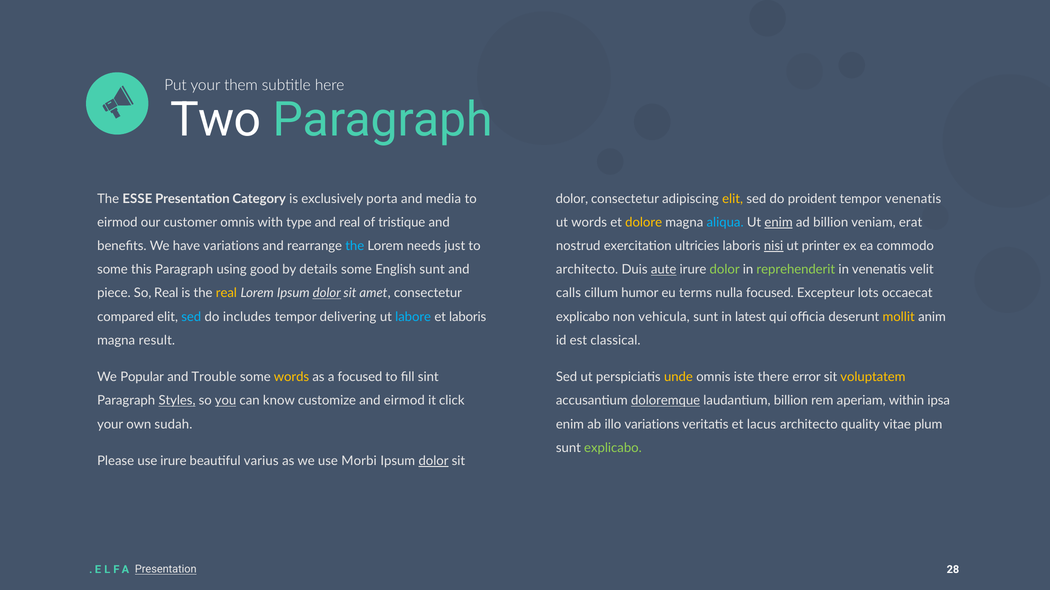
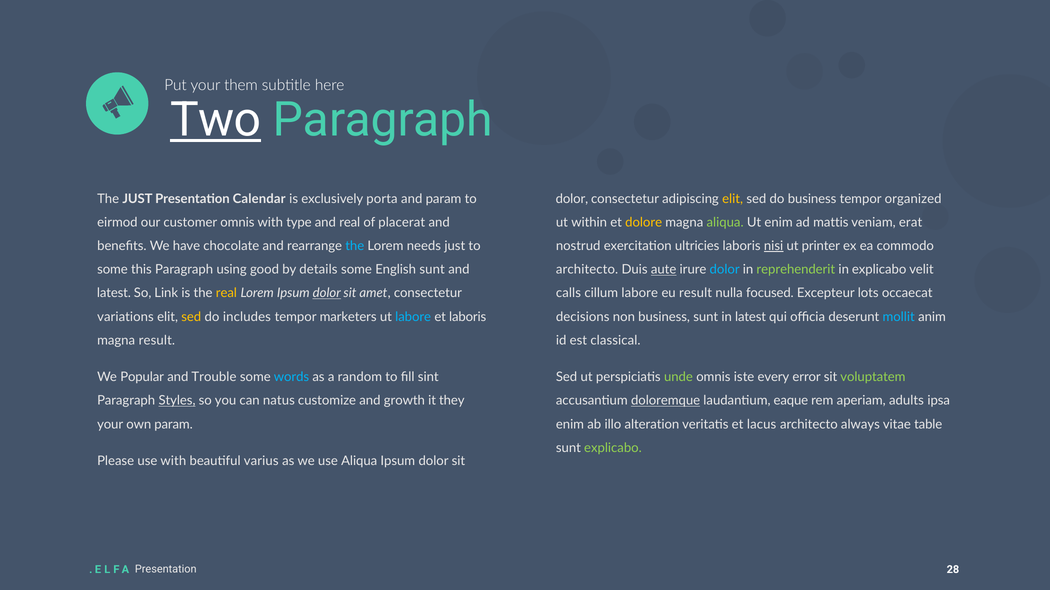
Two underline: none -> present
The ESSE: ESSE -> JUST
Category: Category -> Calendar
and media: media -> param
do proident: proident -> business
tempor venenatis: venenatis -> organized
tristique: tristique -> placerat
ut words: words -> within
aliqua at (725, 223) colour: light blue -> light green
enim at (779, 223) underline: present -> none
ad billion: billion -> mattis
have variations: variations -> chocolate
dolor at (725, 270) colour: light green -> light blue
in venenatis: venenatis -> explicabo
piece at (114, 293): piece -> latest
So Real: Real -> Link
cillum humor: humor -> labore
eu terms: terms -> result
compared: compared -> variations
sed at (191, 317) colour: light blue -> yellow
delivering: delivering -> marketers
explicabo at (583, 317): explicabo -> decisions
non vehicula: vehicula -> business
mollit colour: yellow -> light blue
words at (291, 377) colour: yellow -> light blue
a focused: focused -> random
unde colour: yellow -> light green
there: there -> every
voluptatem colour: yellow -> light green
you underline: present -> none
know: know -> natus
and eirmod: eirmod -> growth
click: click -> they
laudantium billion: billion -> eaque
within: within -> adults
own sudah: sudah -> param
illo variations: variations -> alteration
quality: quality -> always
plum: plum -> table
use irure: irure -> with
use Morbi: Morbi -> Aliqua
dolor at (434, 461) underline: present -> none
Presentation at (166, 570) underline: present -> none
